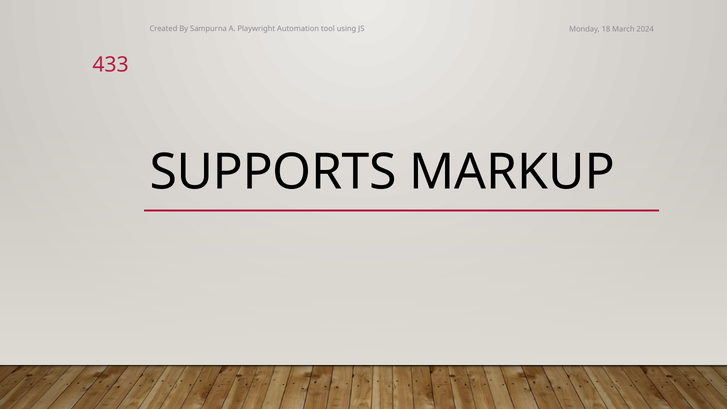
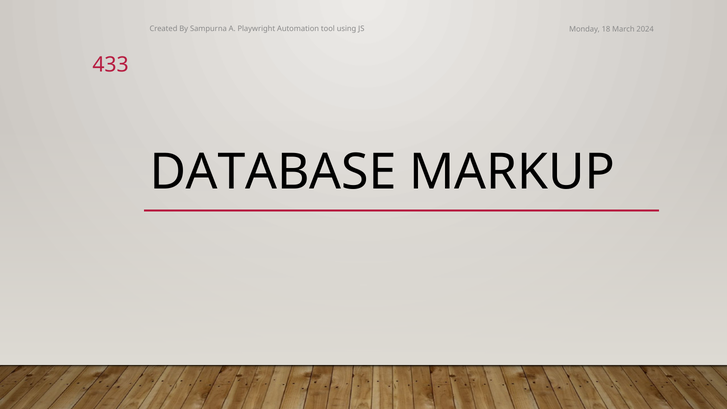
SUPPORTS: SUPPORTS -> DATABASE
